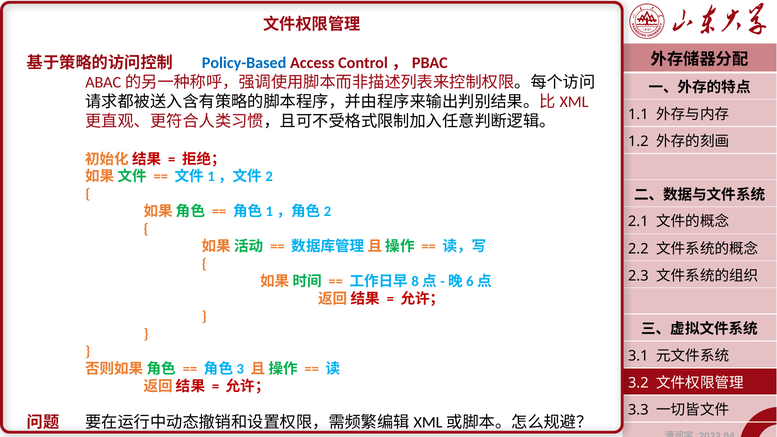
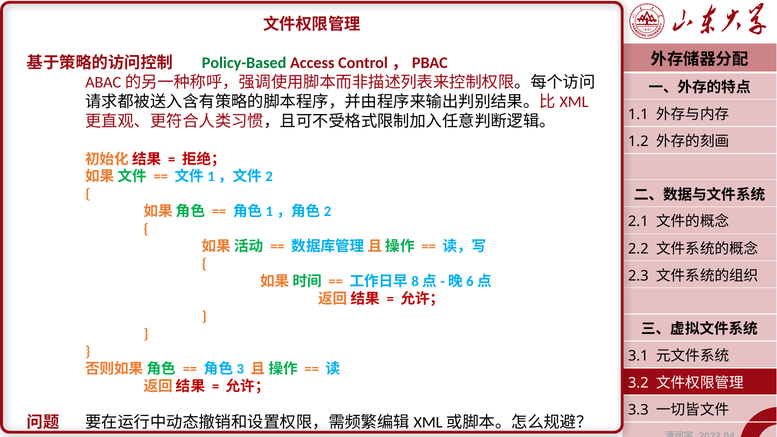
Policy-Based colour: blue -> green
